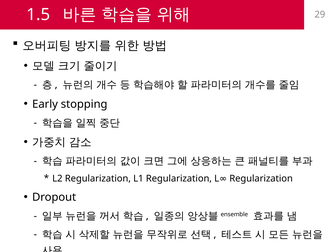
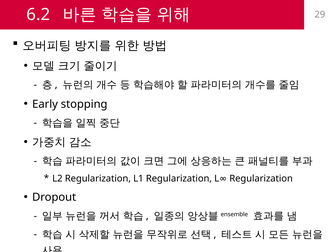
1.5: 1.5 -> 6.2
